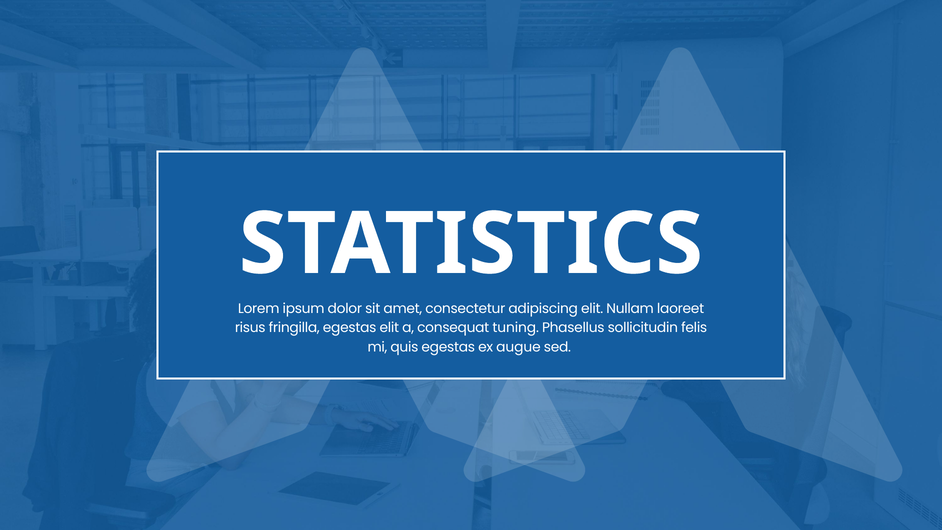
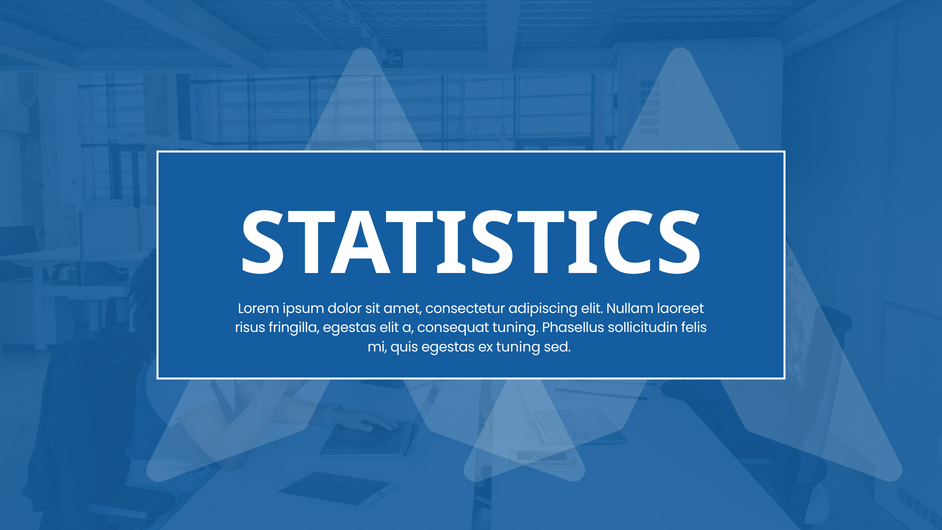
ex augue: augue -> tuning
